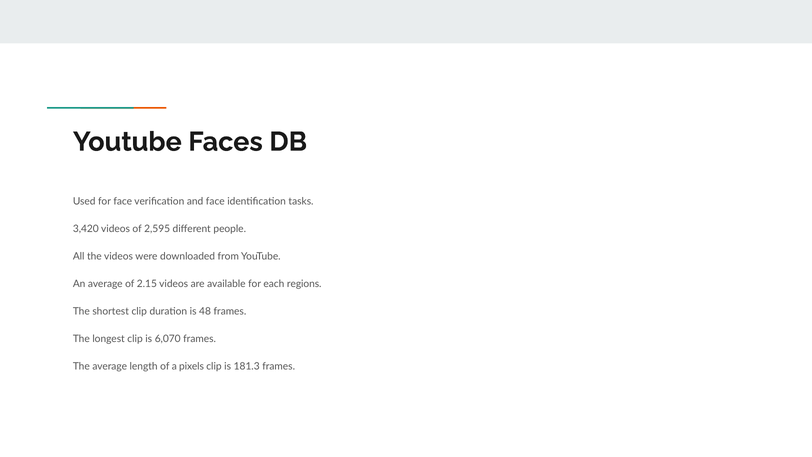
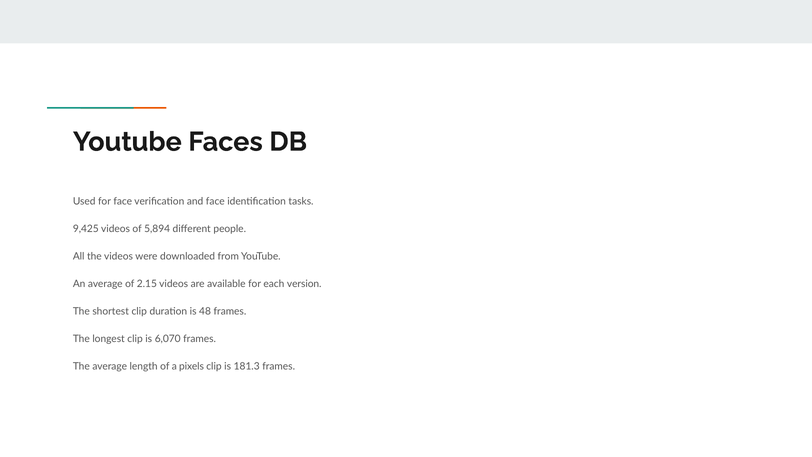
3,420: 3,420 -> 9,425
2,595: 2,595 -> 5,894
regions: regions -> version
